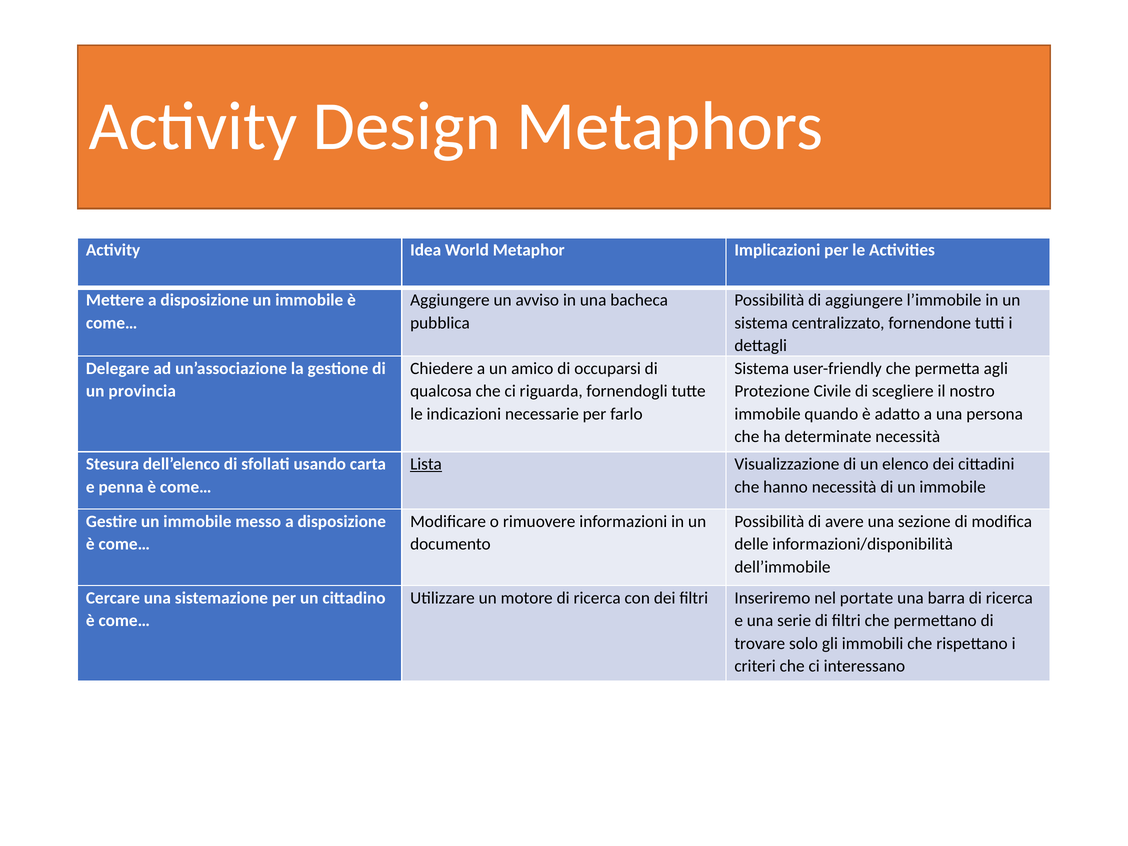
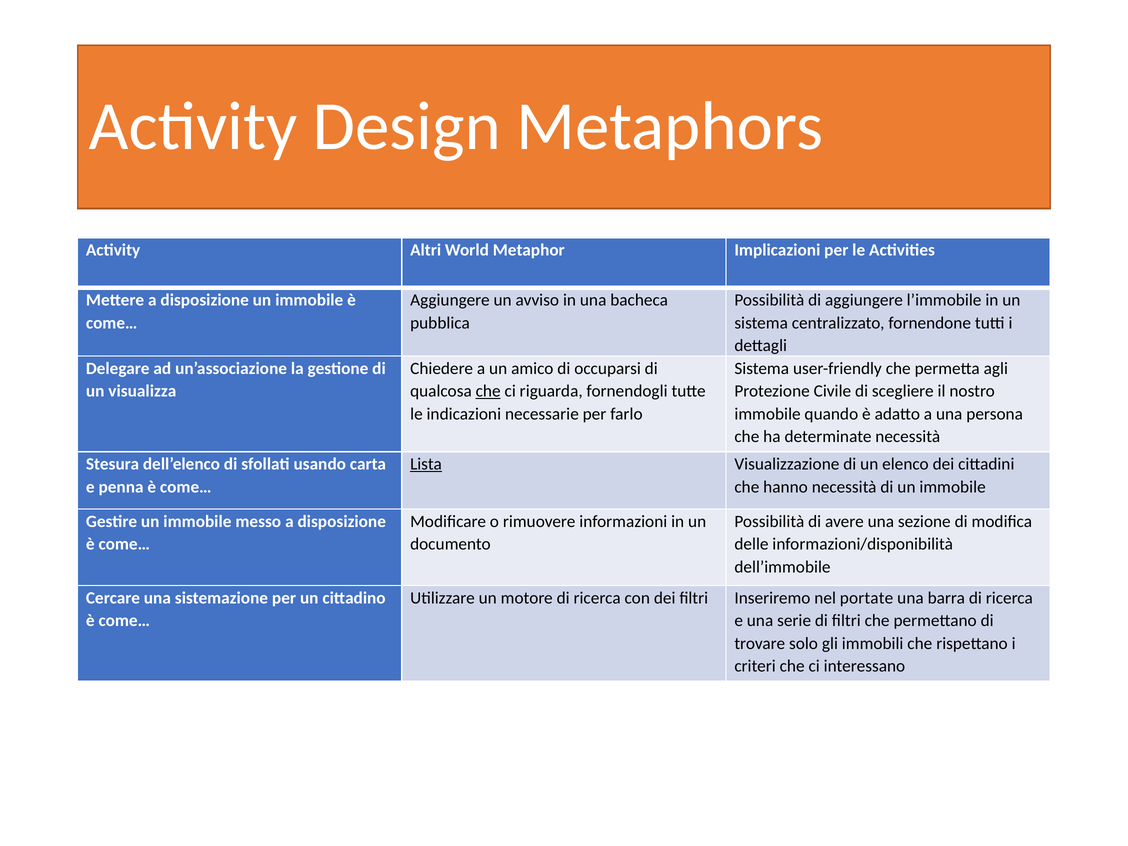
Idea: Idea -> Altri
provincia: provincia -> visualizza
che at (488, 391) underline: none -> present
